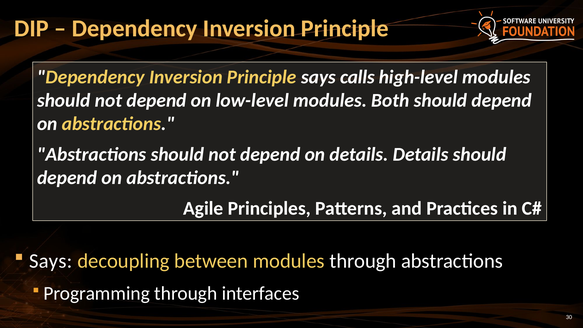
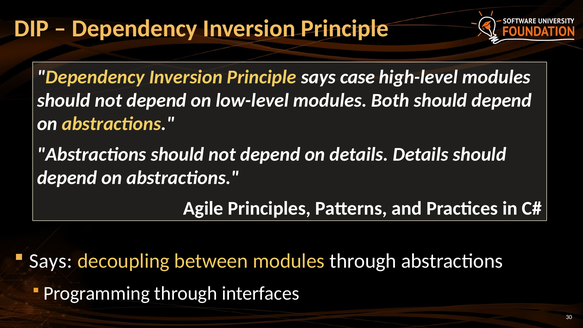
calls: calls -> case
